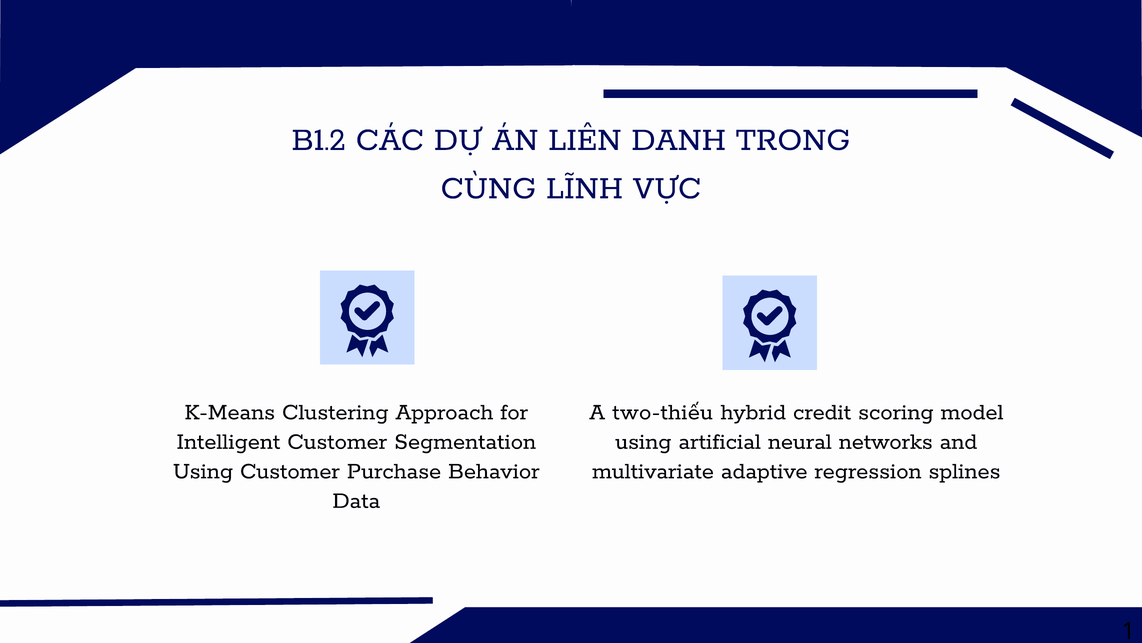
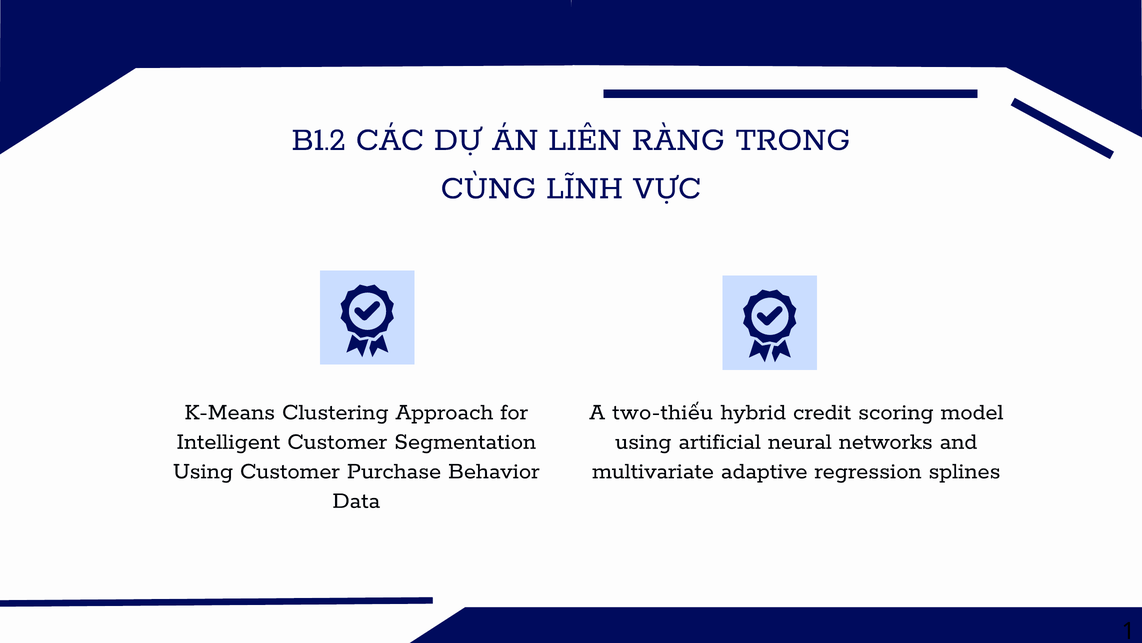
DANH: DANH -> RÀNG
